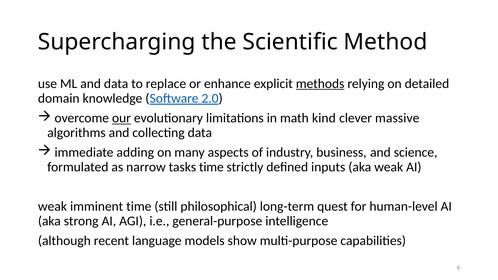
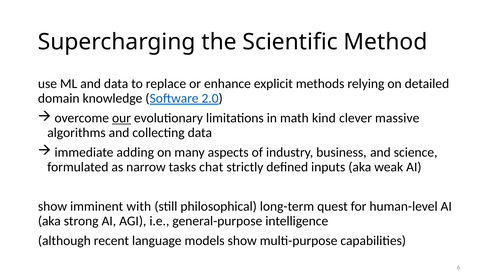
methods underline: present -> none
tasks time: time -> chat
weak at (52, 207): weak -> show
imminent time: time -> with
